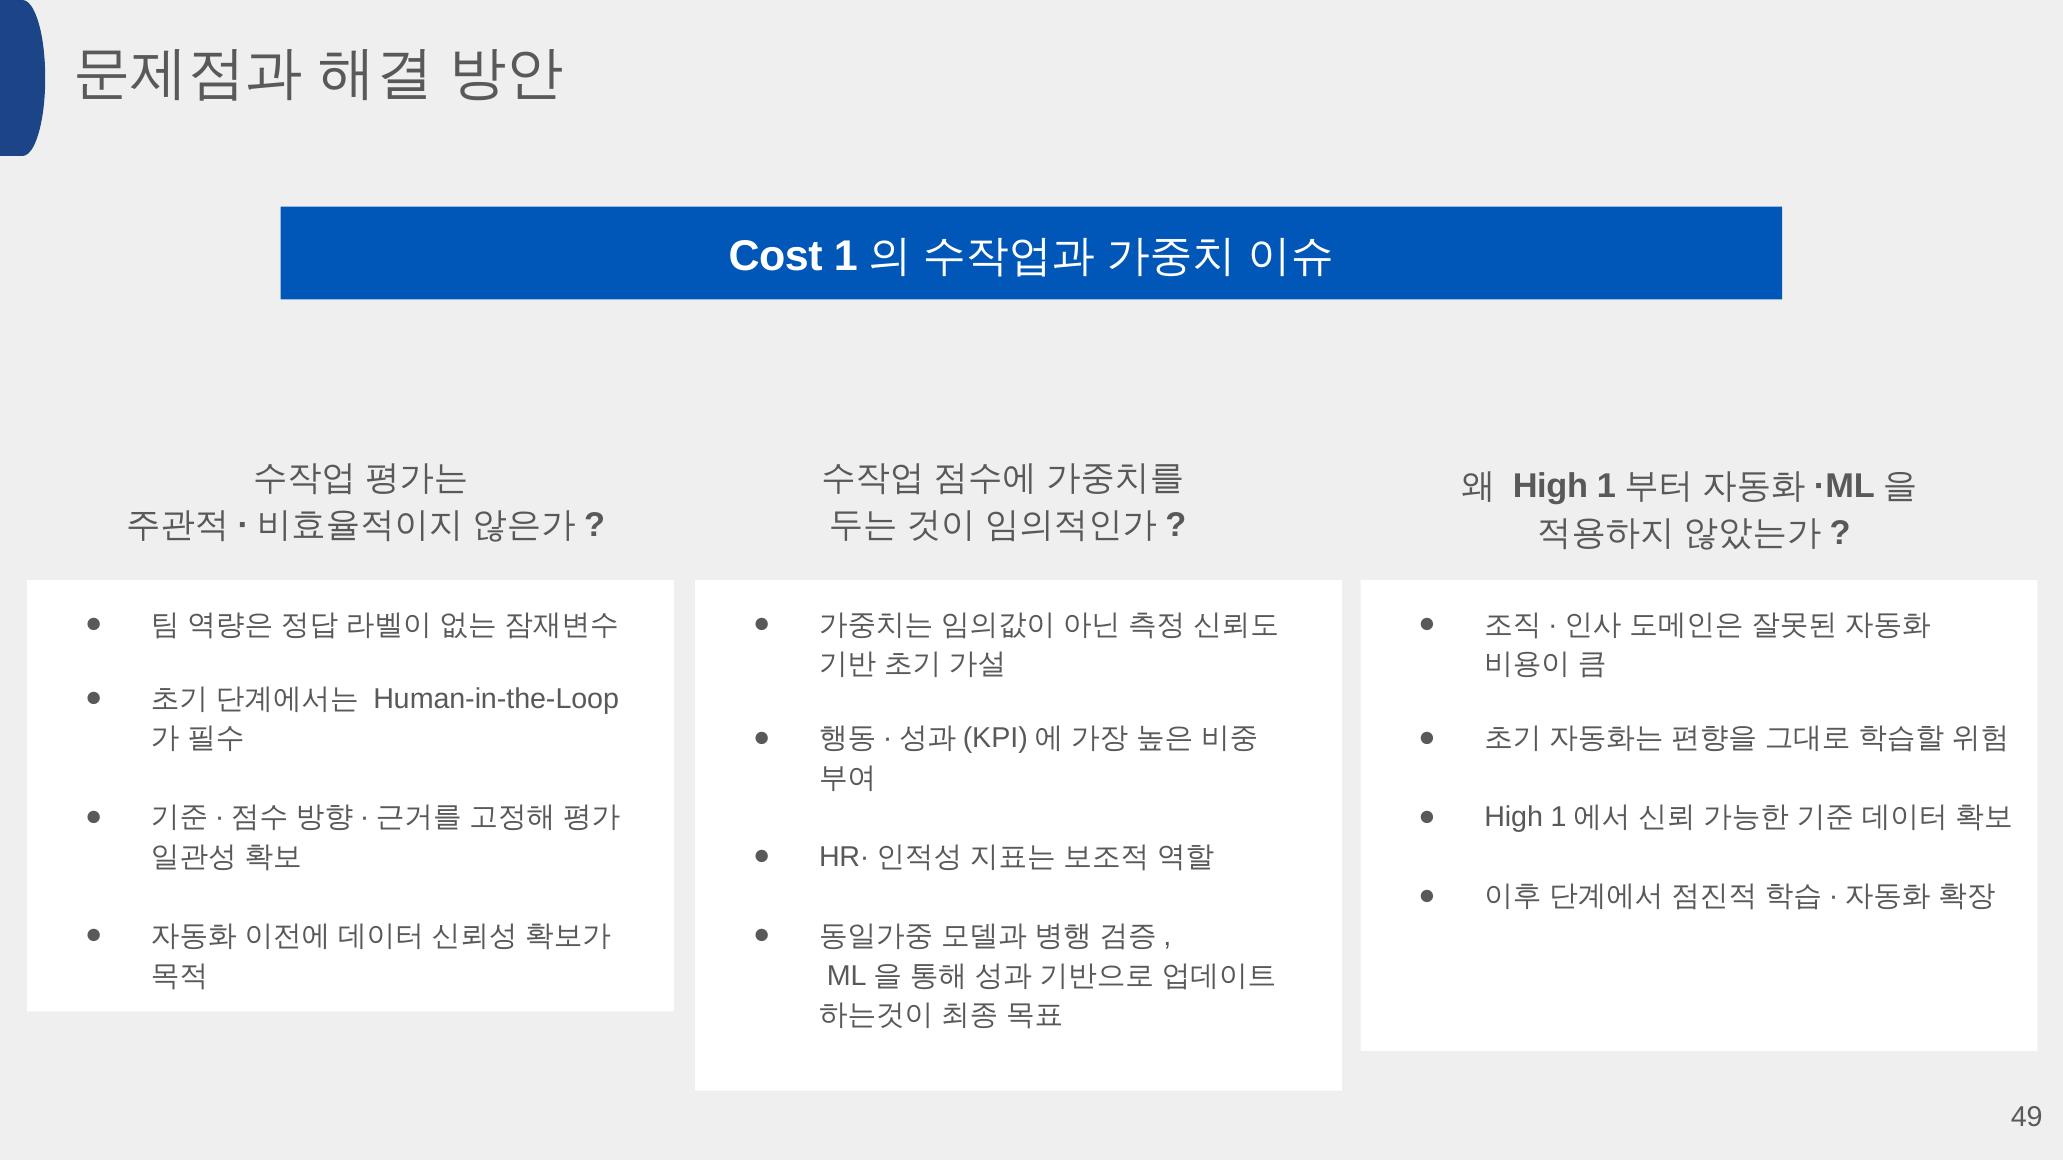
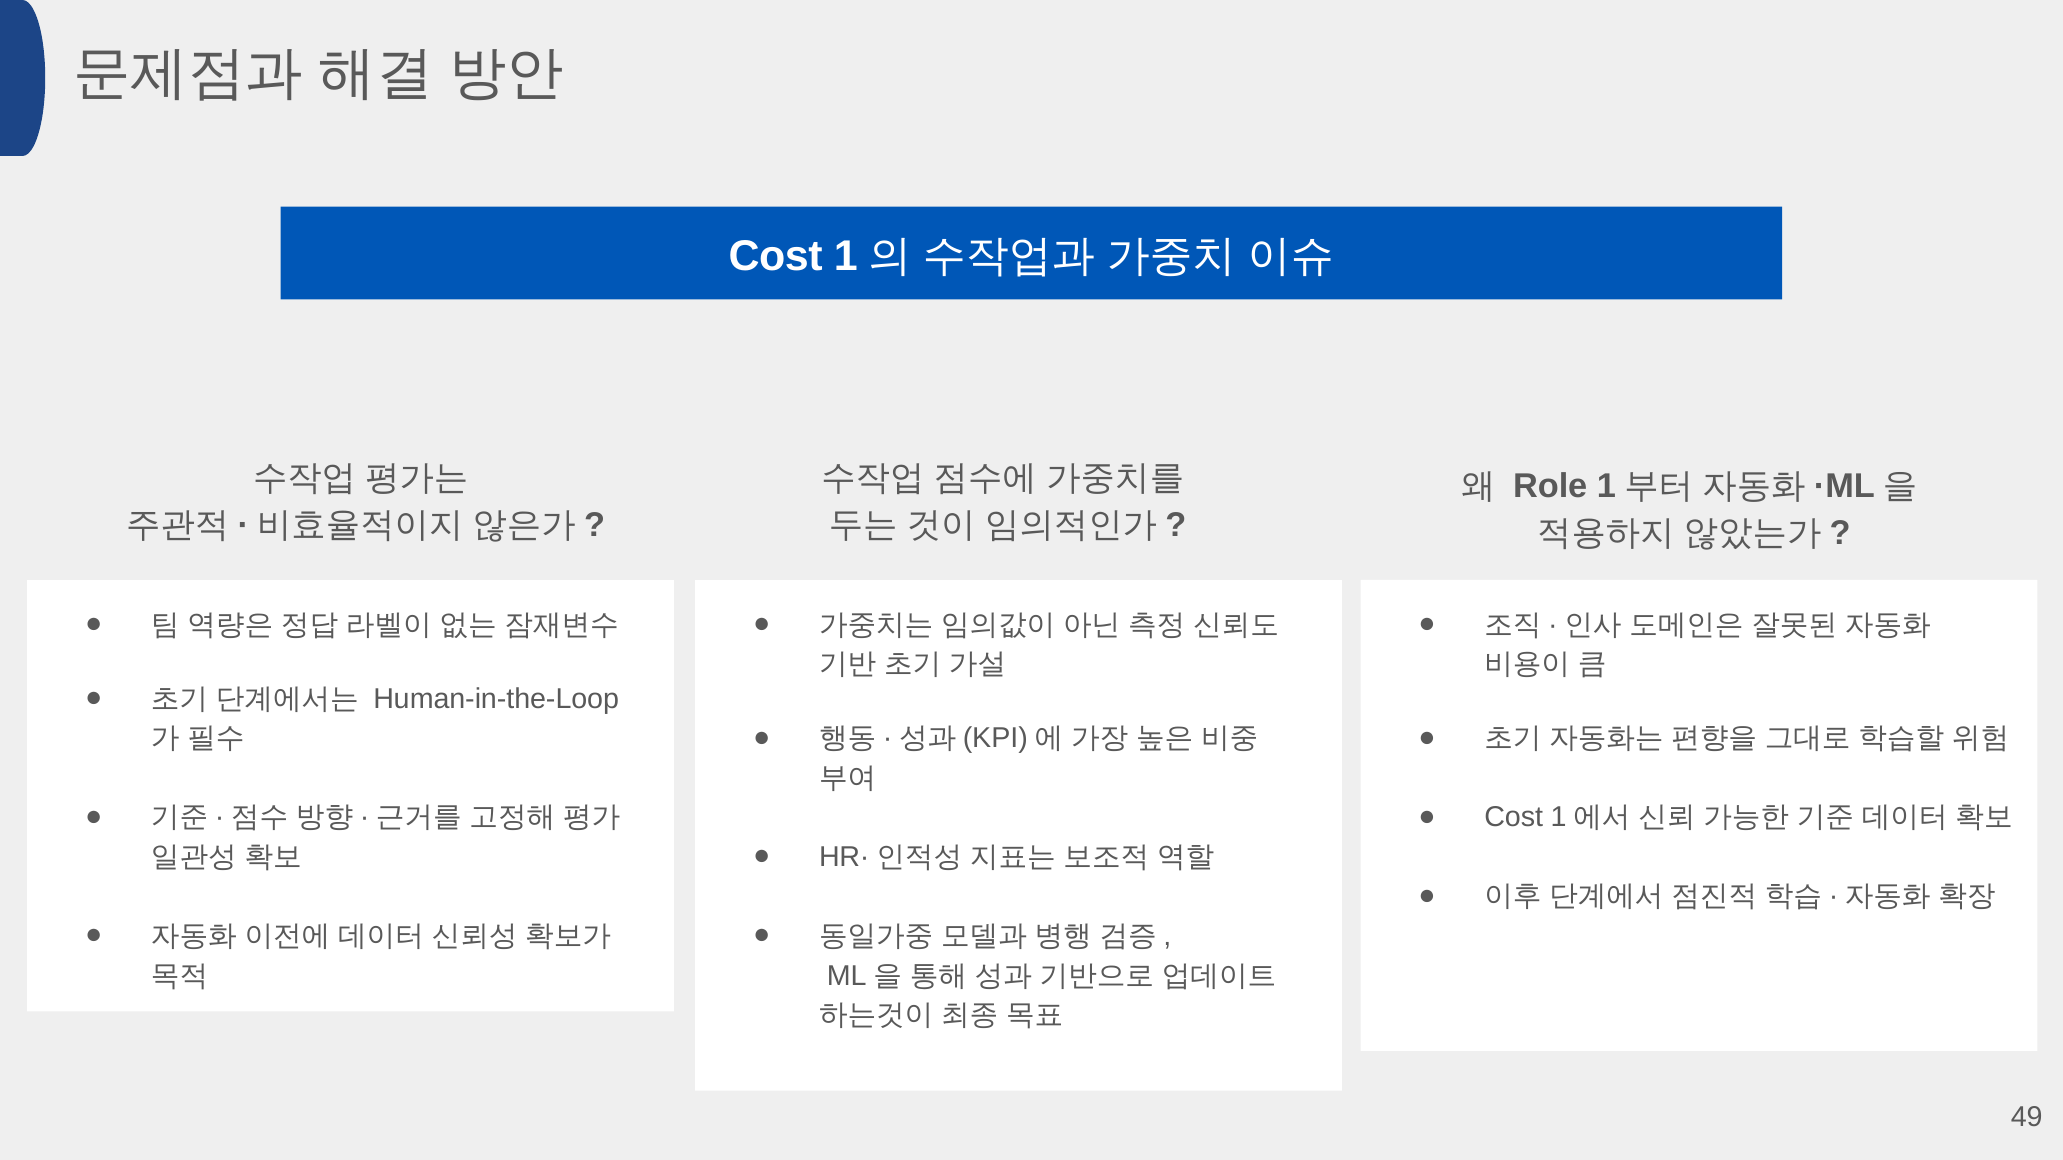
High at (1550, 486): High -> Role
High at (1514, 818): High -> Cost
